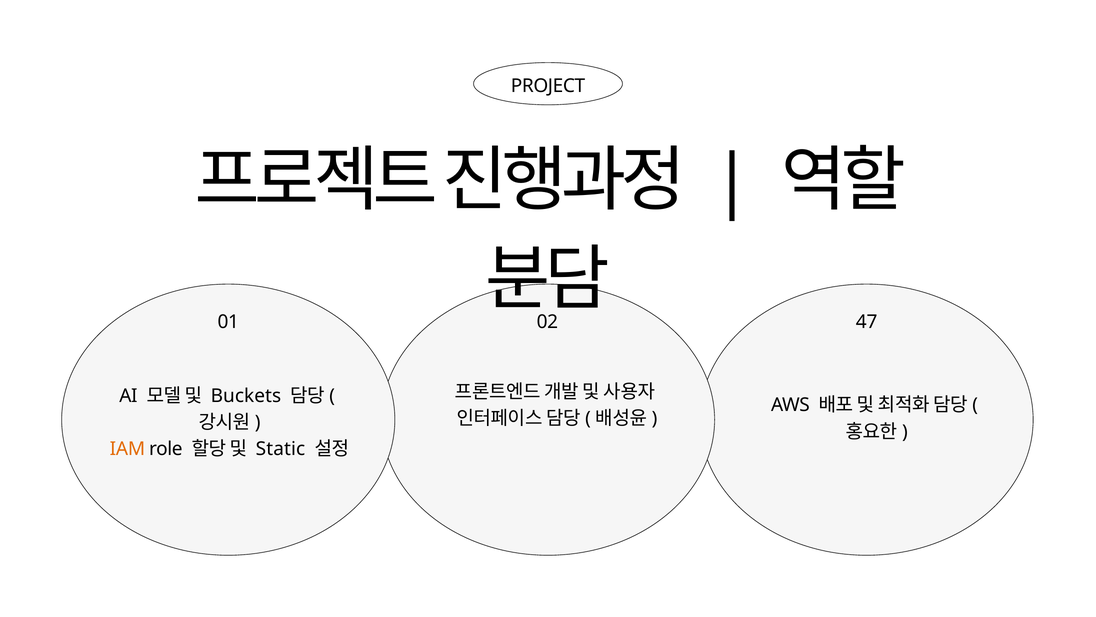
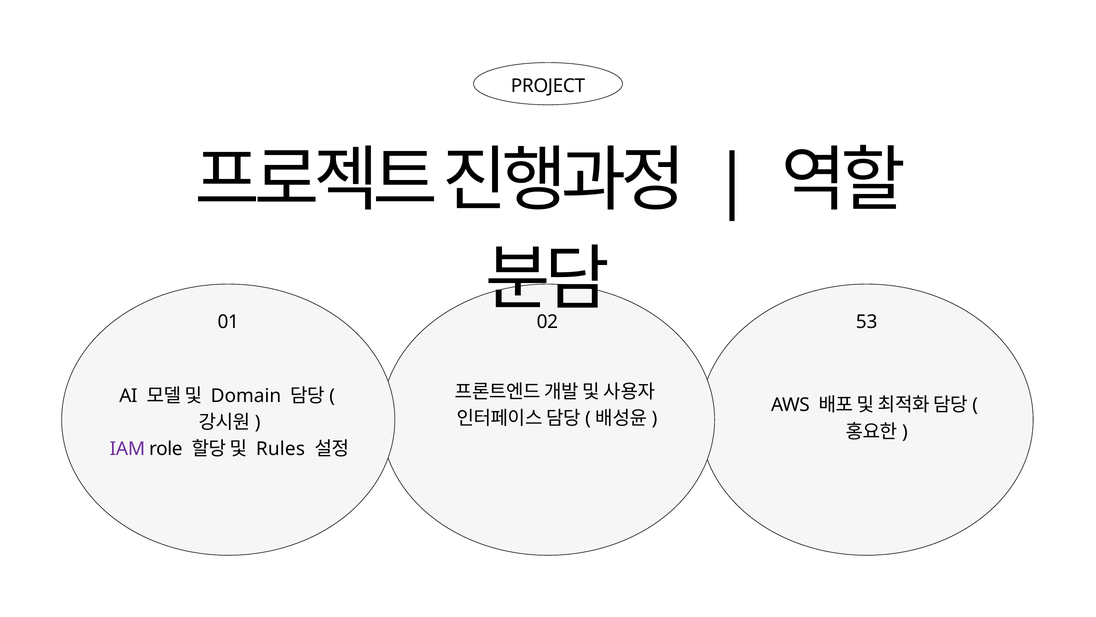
47: 47 -> 53
Buckets: Buckets -> Domain
IAM colour: orange -> purple
Static: Static -> Rules
